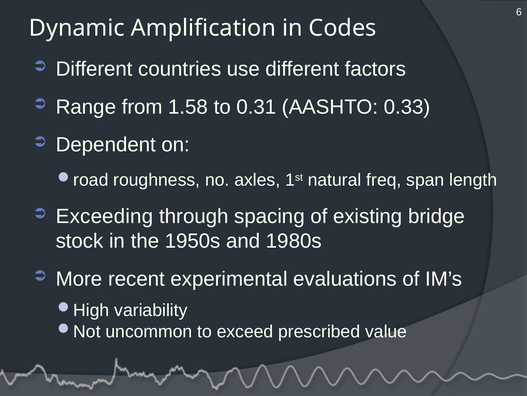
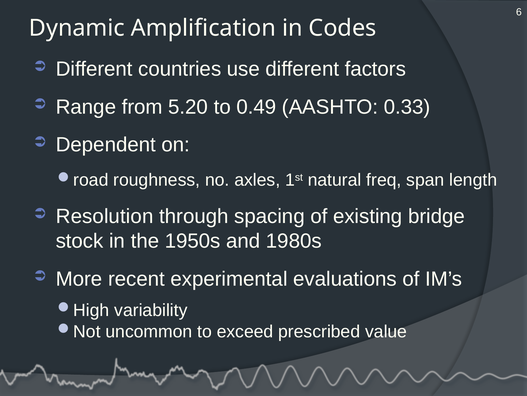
1.58: 1.58 -> 5.20
0.31: 0.31 -> 0.49
Exceeding: Exceeding -> Resolution
